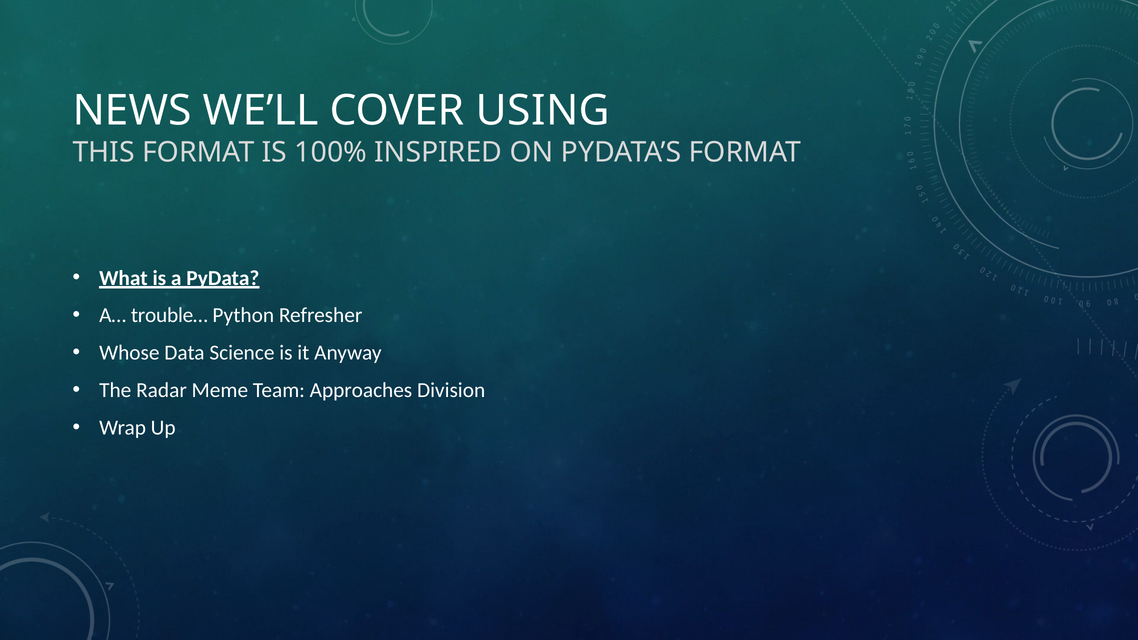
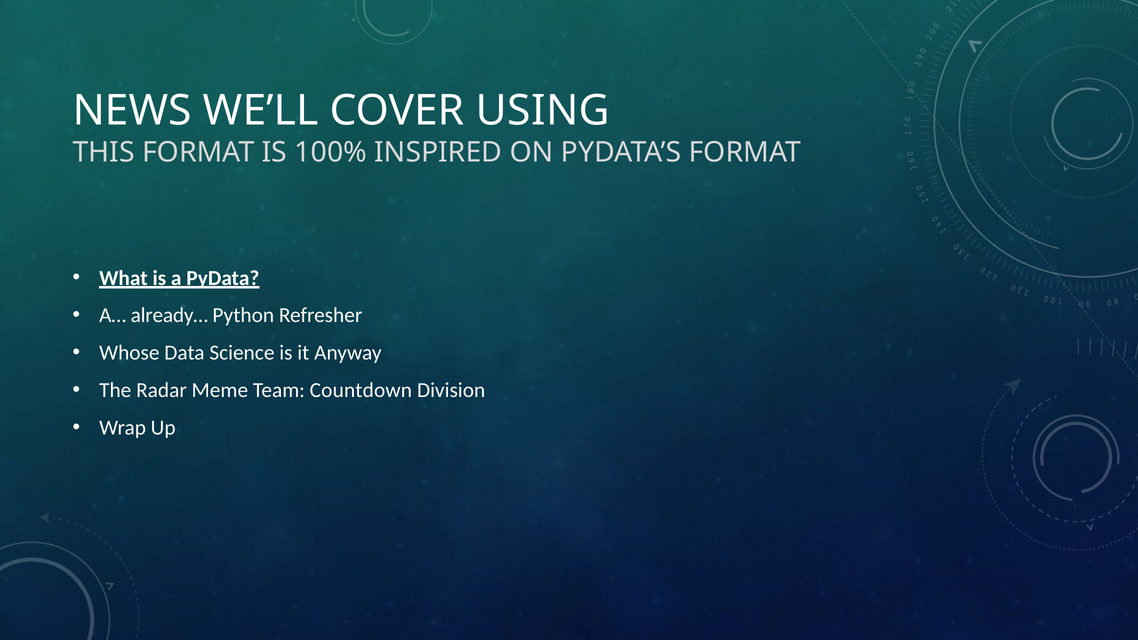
trouble…: trouble… -> already…
Approaches: Approaches -> Countdown
